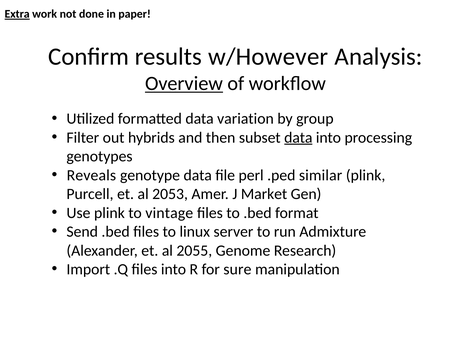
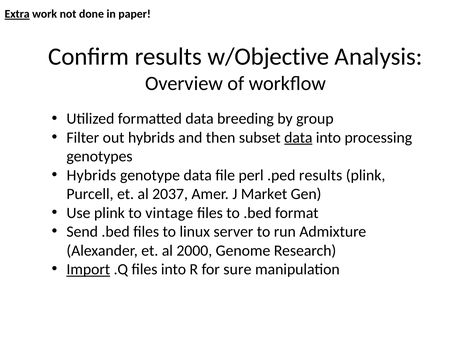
w/However: w/However -> w/Objective
Overview underline: present -> none
variation: variation -> breeding
Reveals at (91, 175): Reveals -> Hybrids
.ped similar: similar -> results
2053: 2053 -> 2037
2055: 2055 -> 2000
Import underline: none -> present
